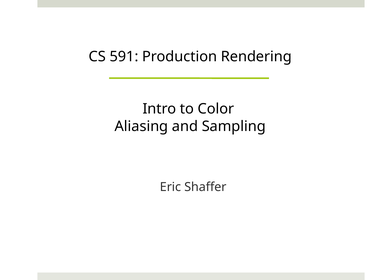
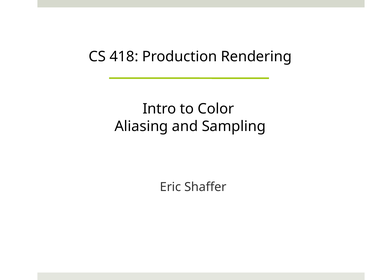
591: 591 -> 418
